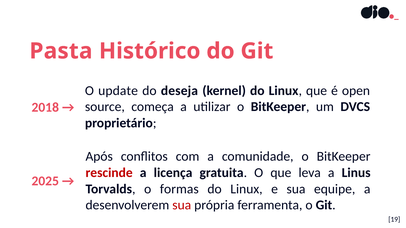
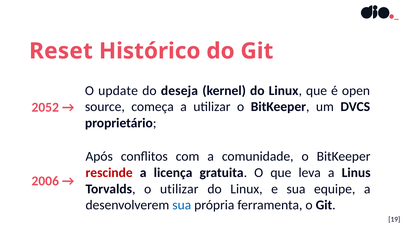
Pasta: Pasta -> Reset
2018: 2018 -> 2052
2025: 2025 -> 2006
o formas: formas -> utilizar
sua at (182, 205) colour: red -> blue
